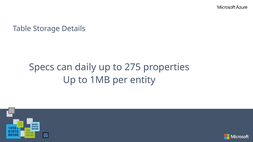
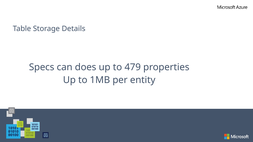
daily: daily -> does
275: 275 -> 479
